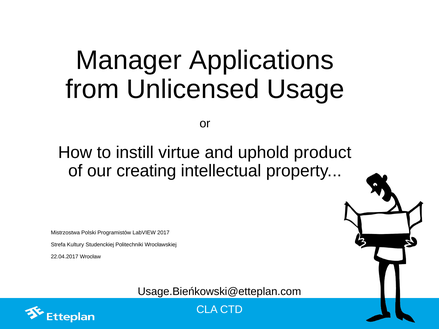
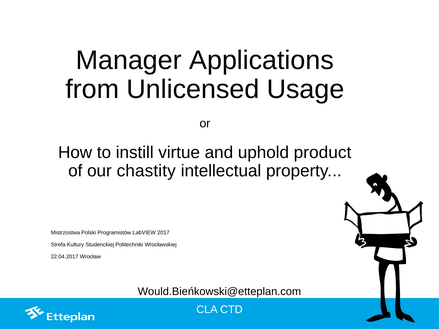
creating: creating -> chastity
Usage.Bieńkowski@etteplan.com: Usage.Bieńkowski@etteplan.com -> Would.Bieńkowski@etteplan.com
